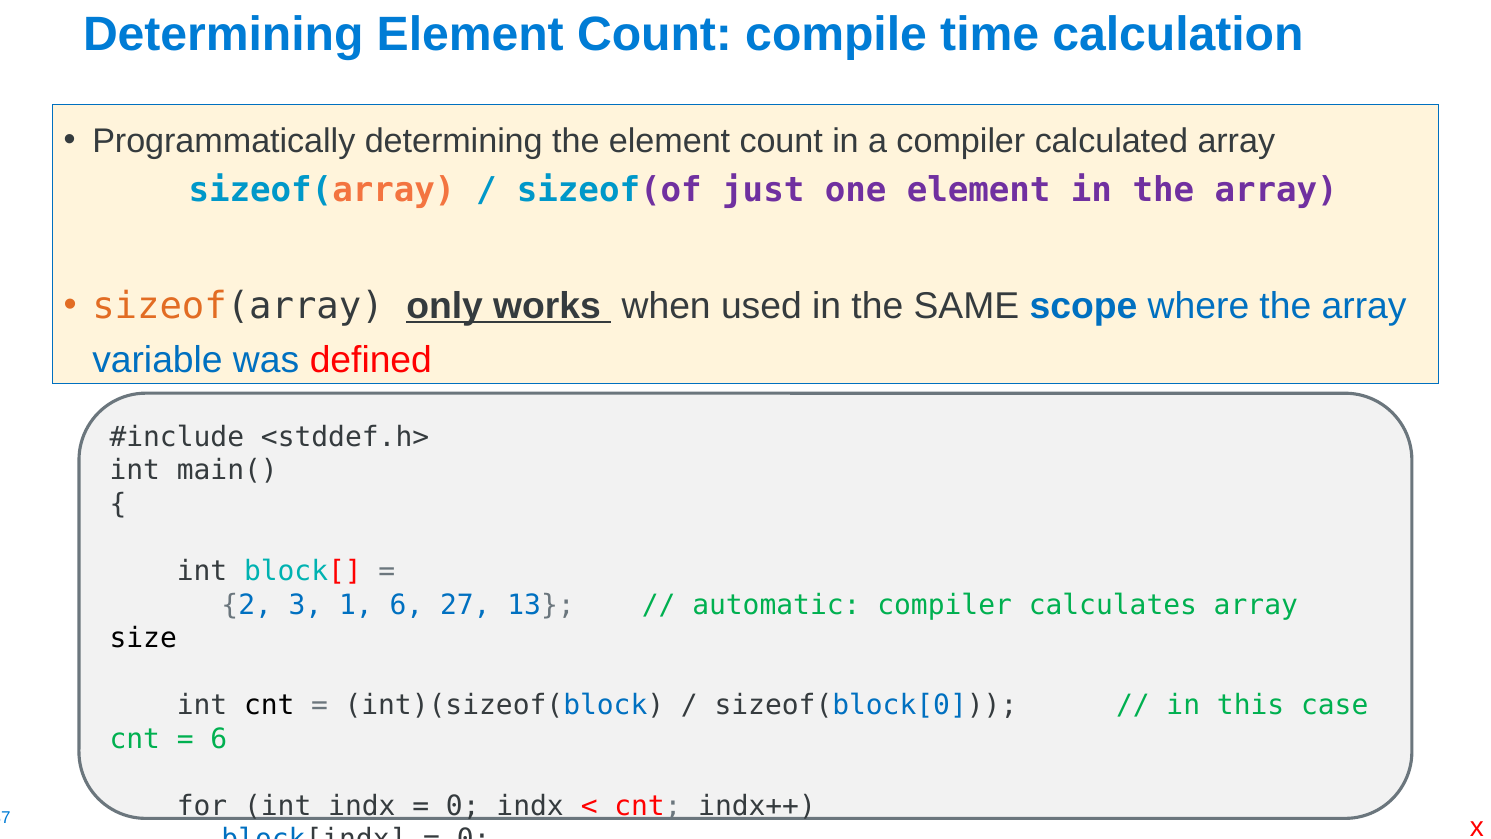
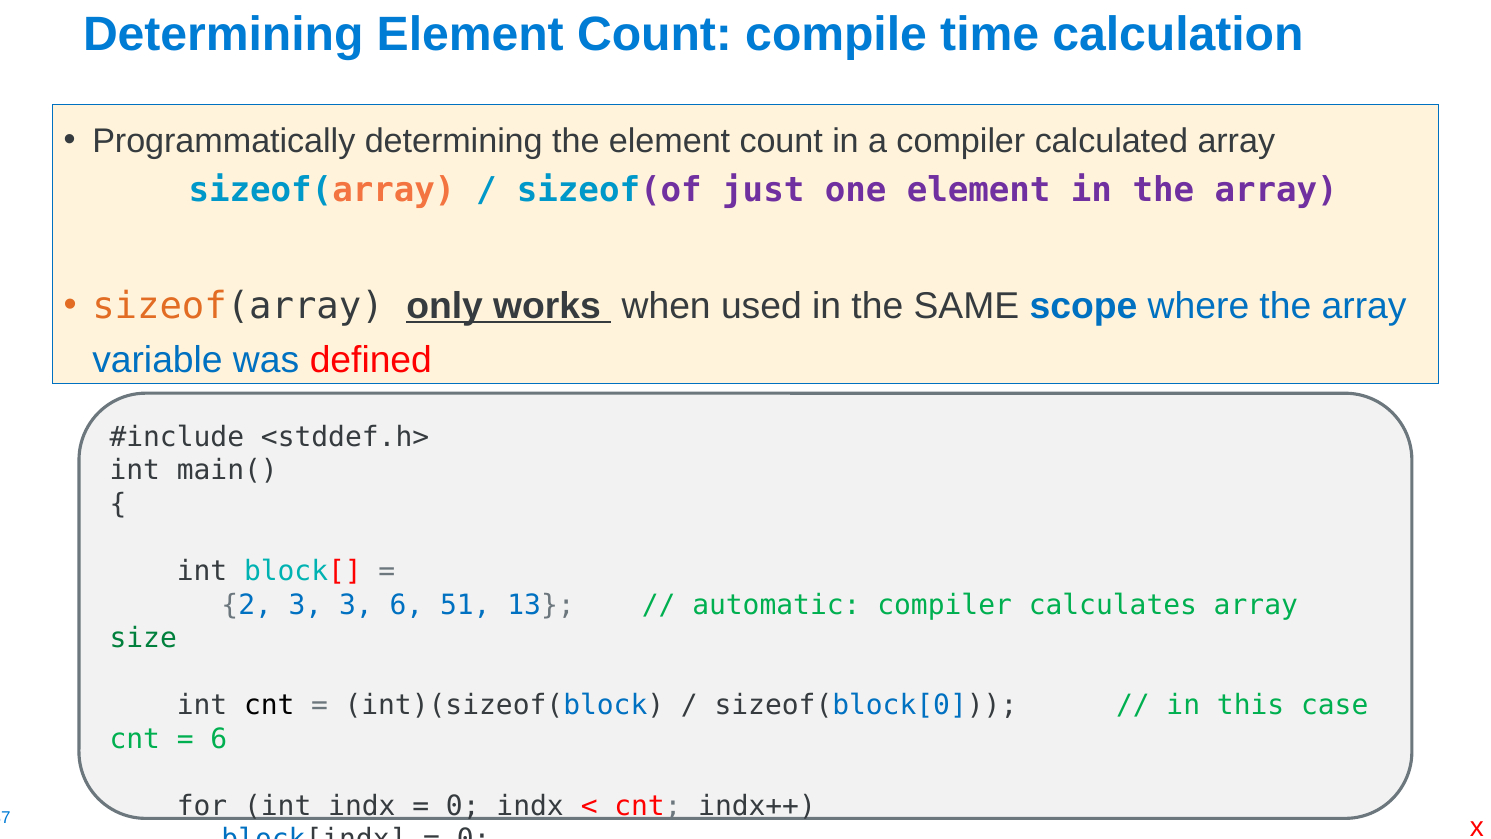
3 1: 1 -> 3
27: 27 -> 51
size colour: black -> green
